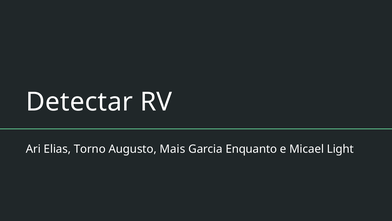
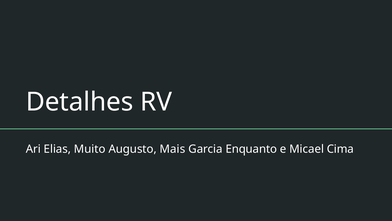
Detectar: Detectar -> Detalhes
Torno: Torno -> Muito
Light: Light -> Cima
